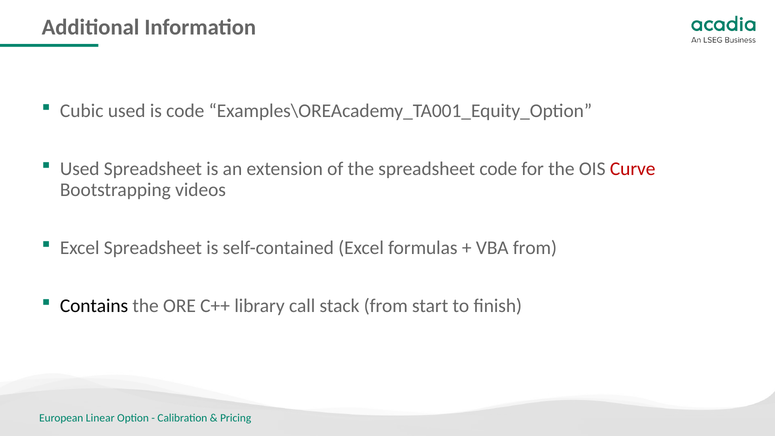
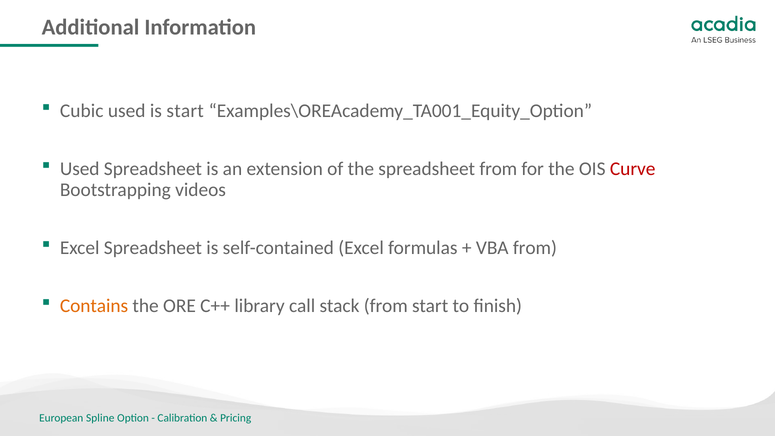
is code: code -> start
spreadsheet code: code -> from
Contains colour: black -> orange
Linear: Linear -> Spline
